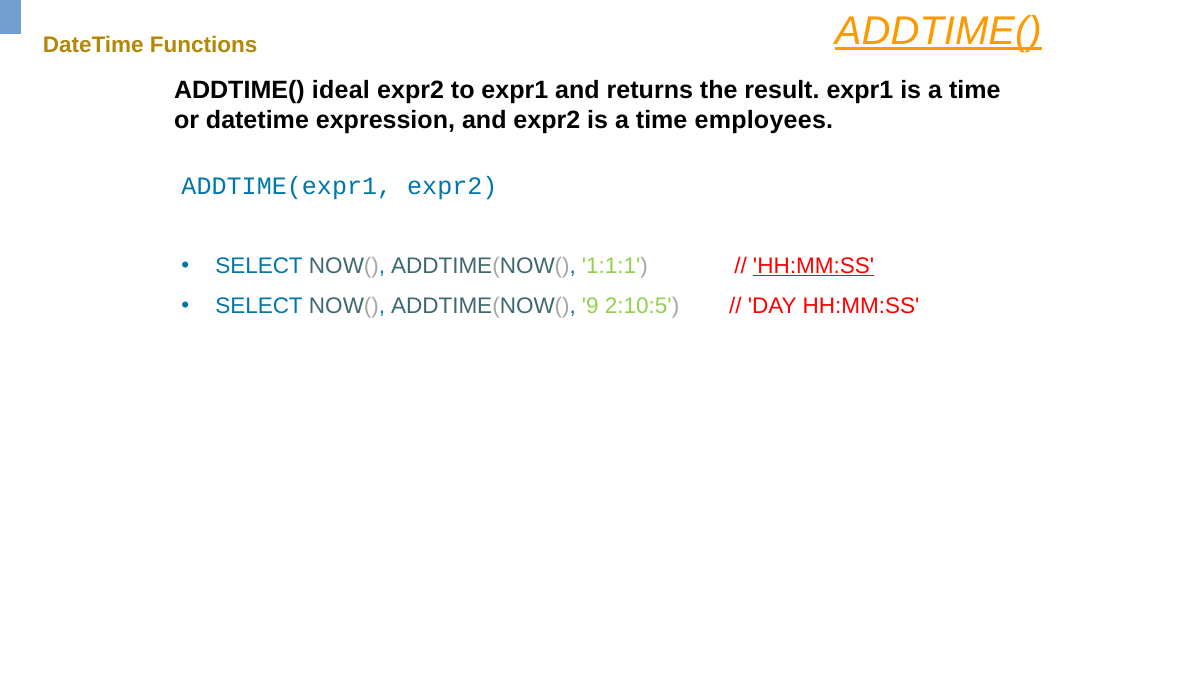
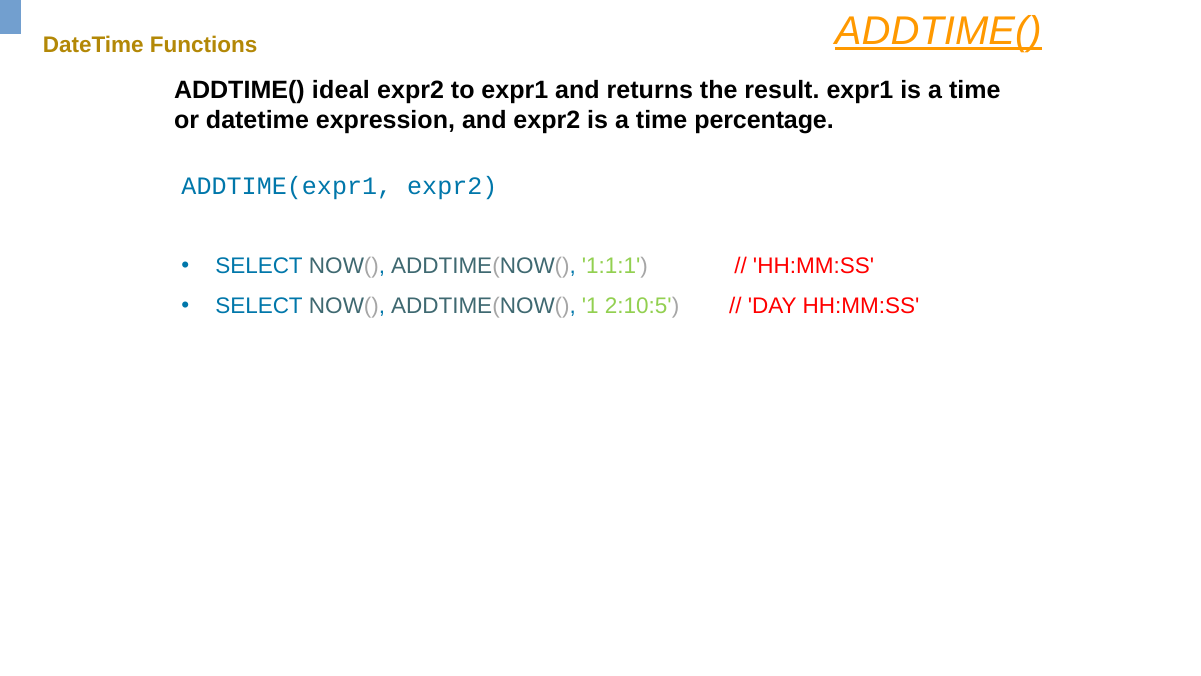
employees: employees -> percentage
HH:MM:SS at (814, 266) underline: present -> none
9: 9 -> 1
